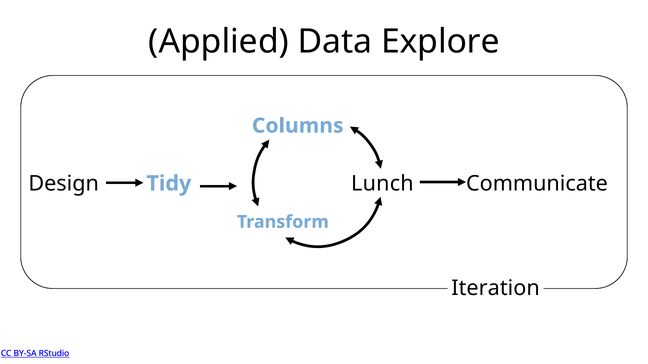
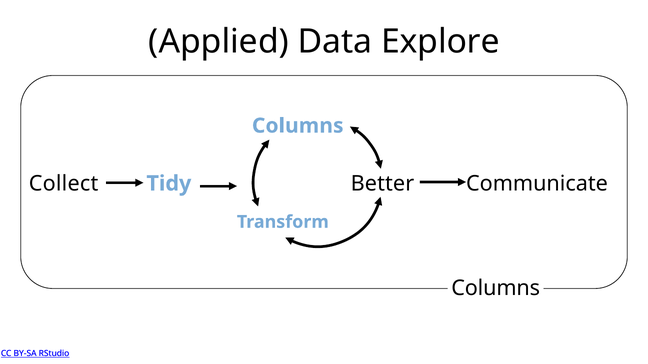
Design: Design -> Collect
Lunch: Lunch -> Better
Iteration at (496, 288): Iteration -> Columns
